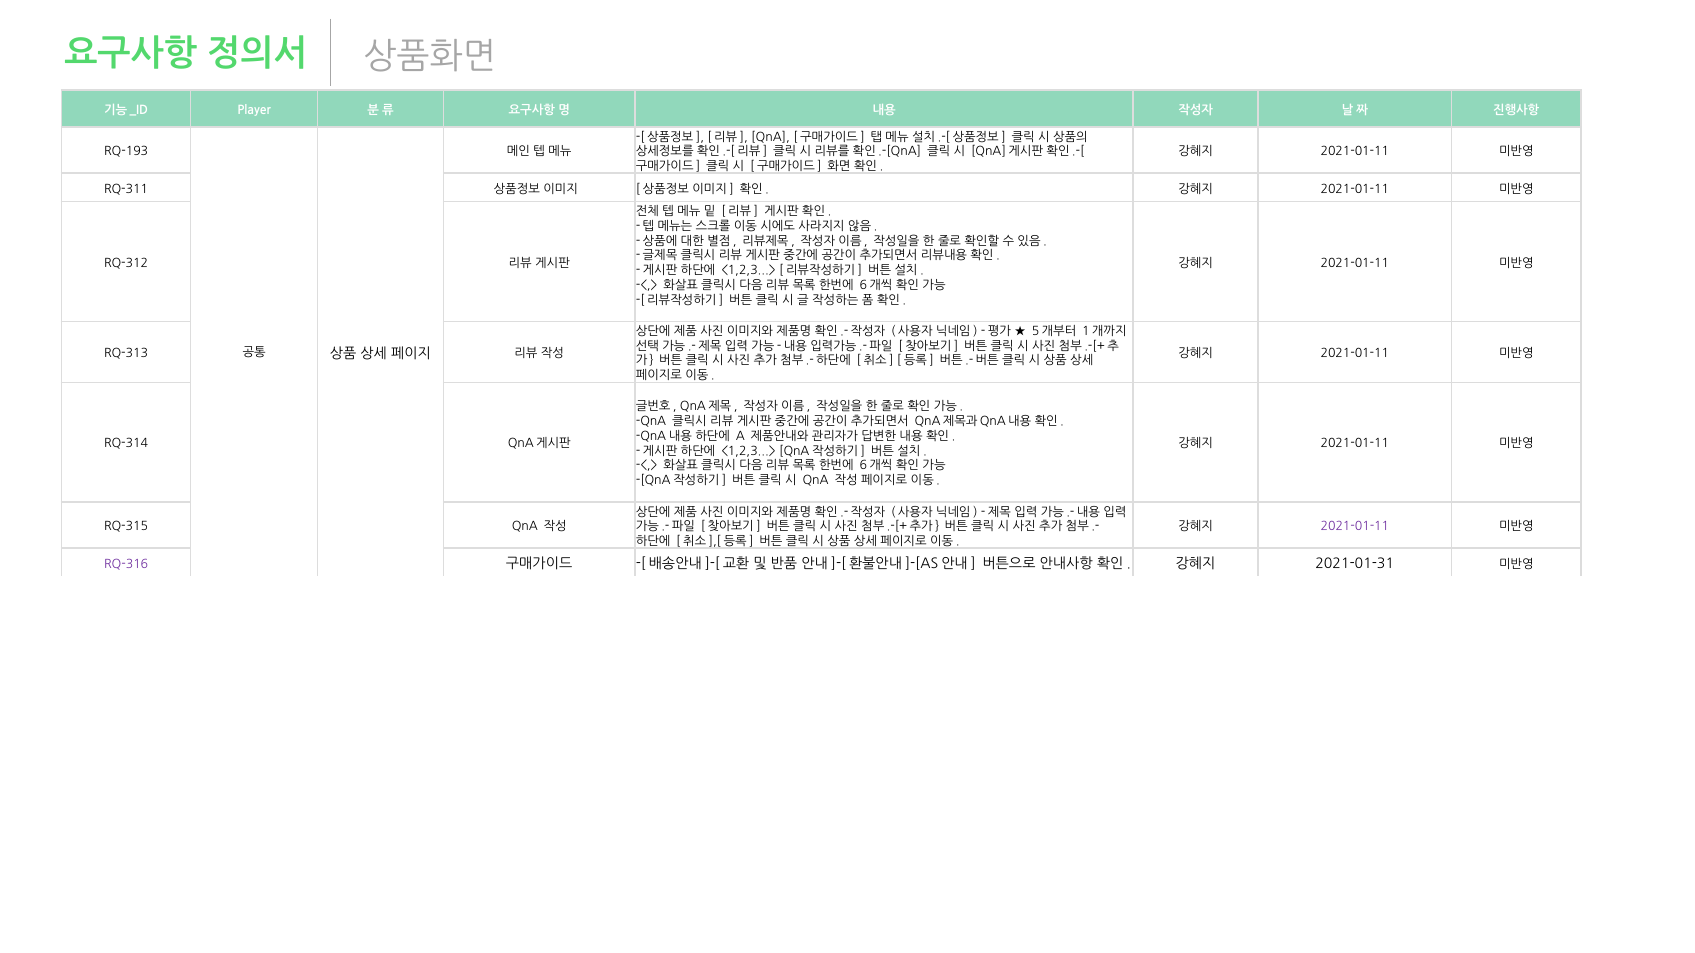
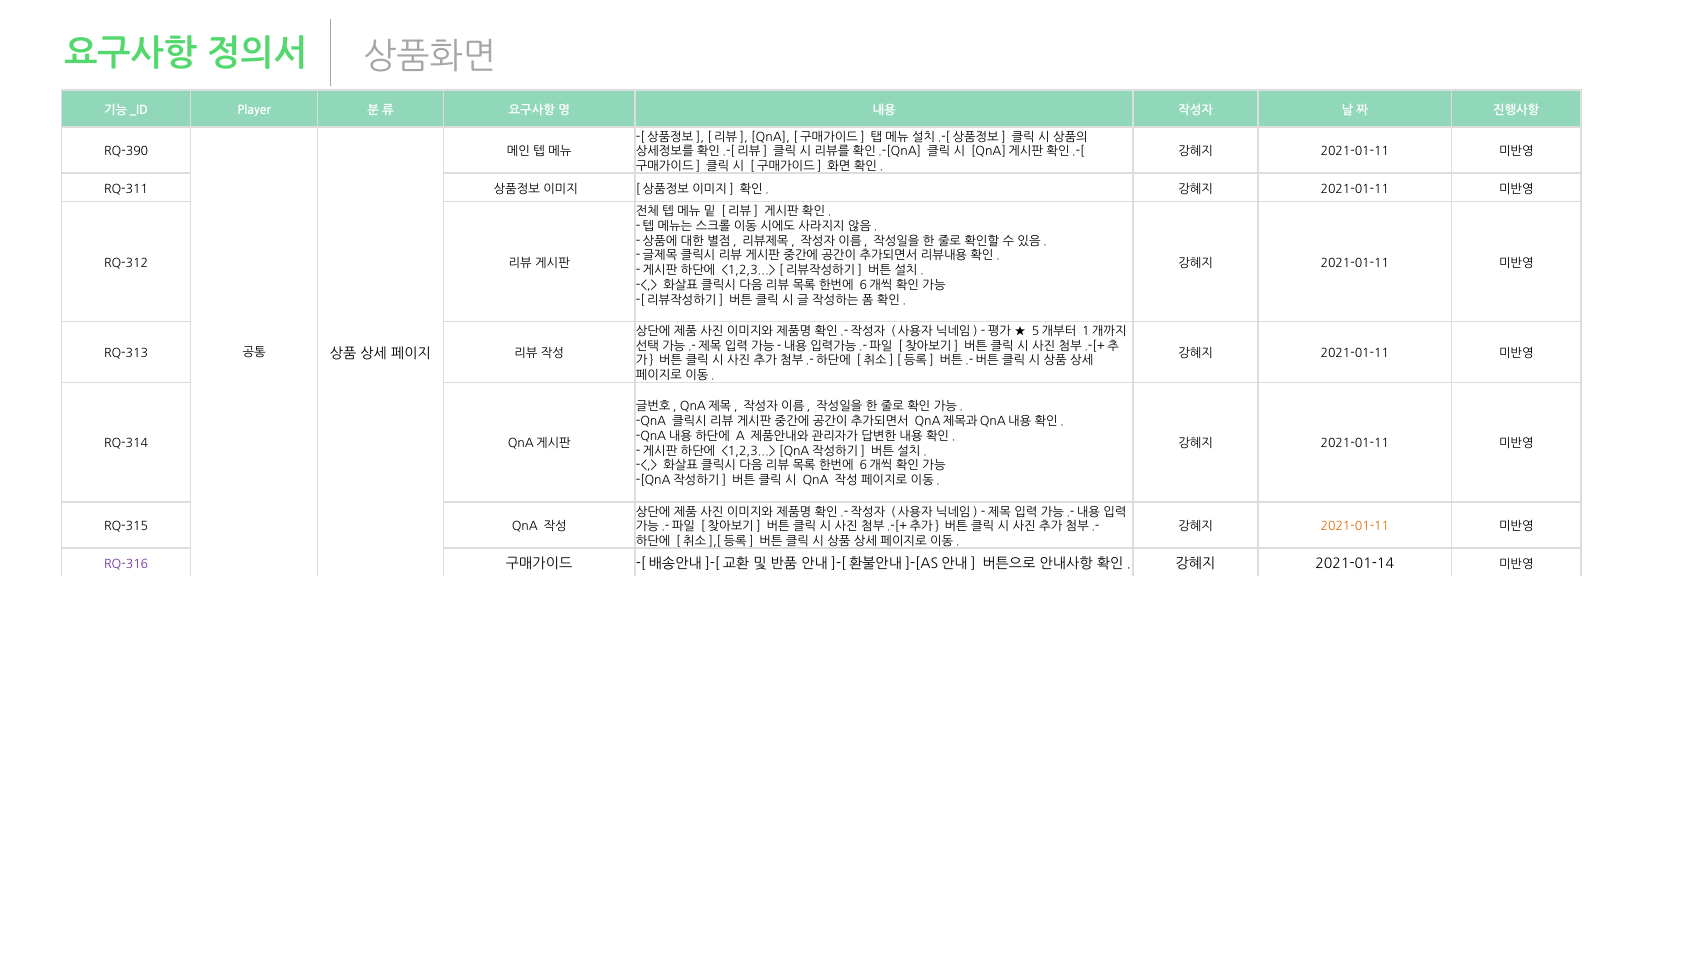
RQ-193: RQ-193 -> RQ-390
2021-01-11 at (1355, 527) colour: purple -> orange
2021-01-31: 2021-01-31 -> 2021-01-14
